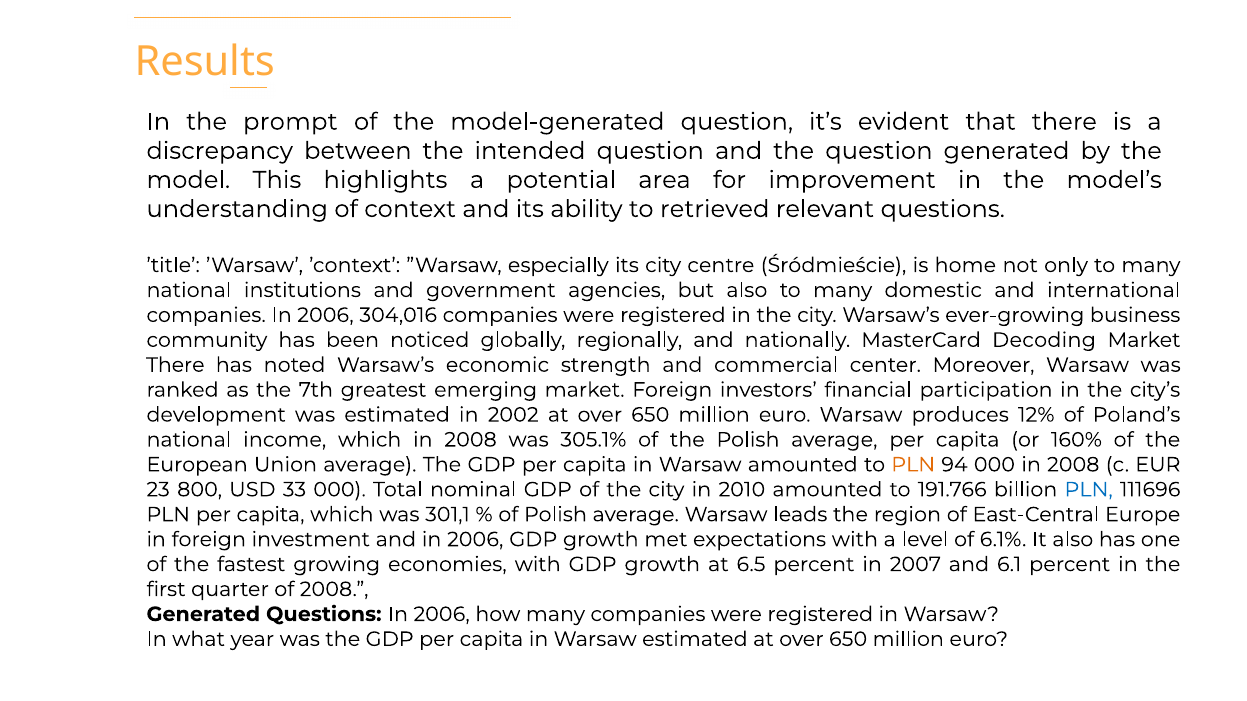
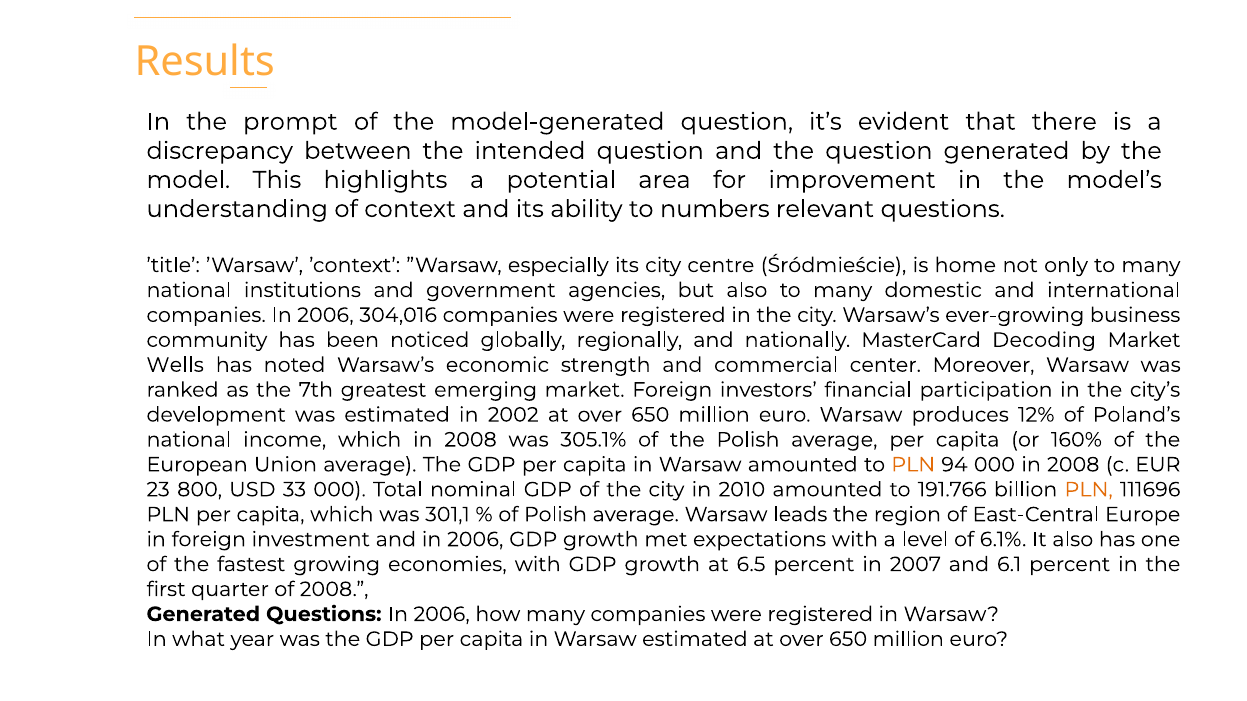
retrieved: retrieved -> numbers
There at (175, 365): There -> Wells
PLN at (1089, 490) colour: blue -> orange
